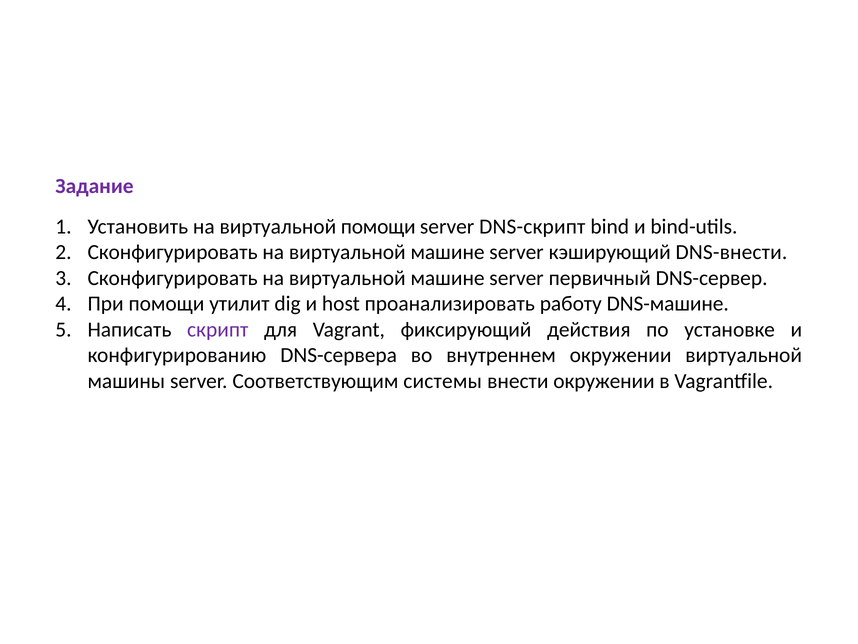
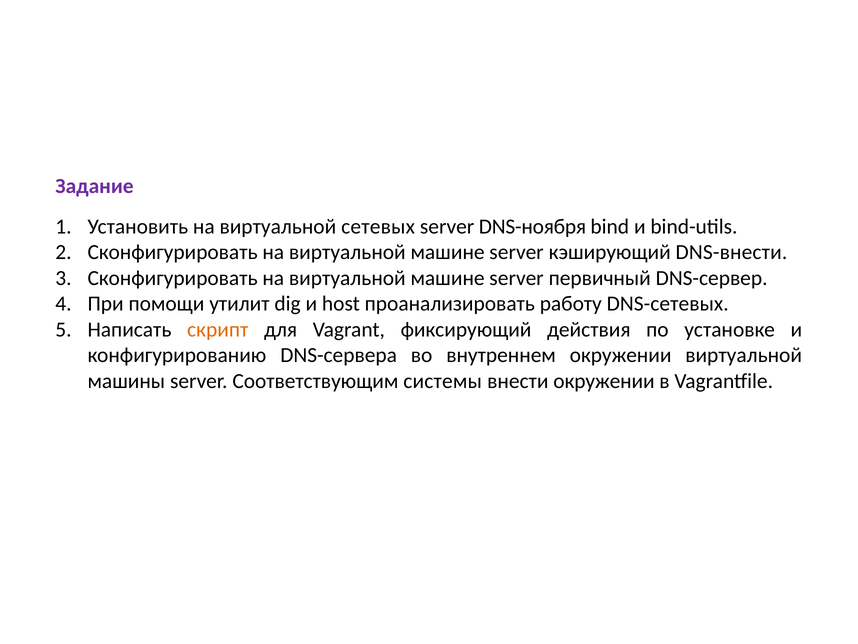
виртуальной помощи: помощи -> сетевых
DNS-скрипт: DNS-скрипт -> DNS-ноября
DNS-машине: DNS-машине -> DNS-сетевых
скрипт colour: purple -> orange
